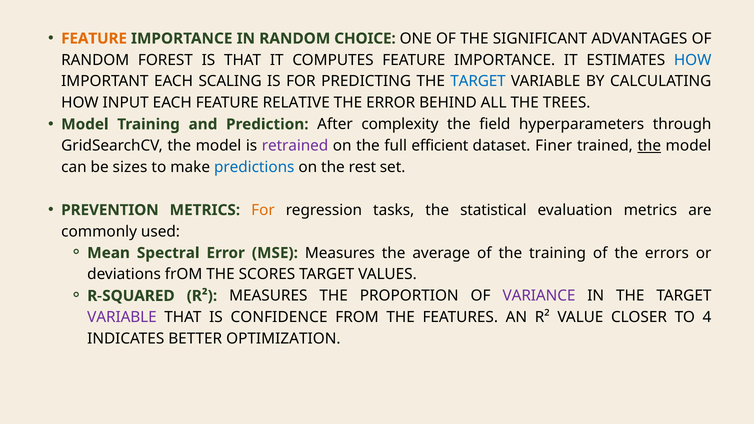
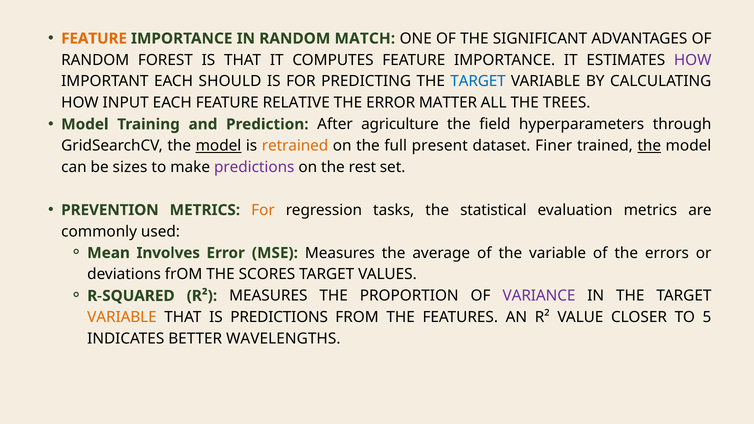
CHOICE: CHOICE -> MATCH
HOW at (693, 60) colour: blue -> purple
SCALING: SCALING -> SHOULD
BEHIND: BEHIND -> MATTER
complexity: complexity -> agriculture
model at (218, 146) underline: none -> present
retrained colour: purple -> orange
efficient: efficient -> present
predictions at (254, 167) colour: blue -> purple
Spectral: Spectral -> Involves
the training: training -> variable
VARIABLE at (122, 317) colour: purple -> orange
IS CONFIDENCE: CONFIDENCE -> PREDICTIONS
4: 4 -> 5
OPTIMIZATION: OPTIMIZATION -> WAVELENGTHS
